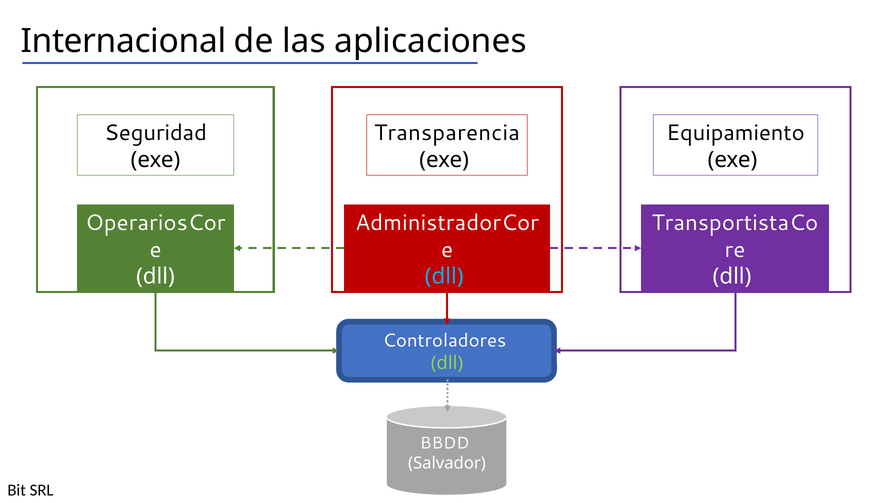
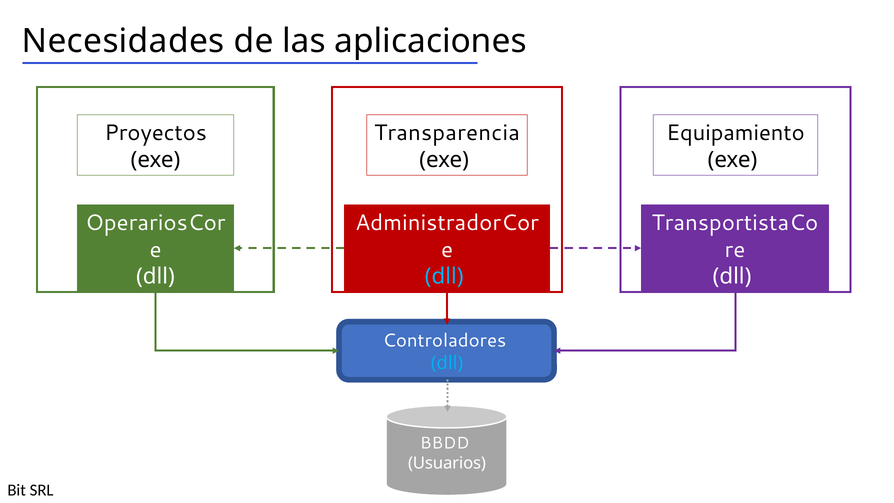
Internacional: Internacional -> Necesidades
Seguridad: Seguridad -> Proyectos
dll at (447, 363) colour: light green -> light blue
Salvador: Salvador -> Usuarios
